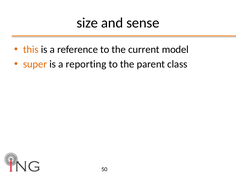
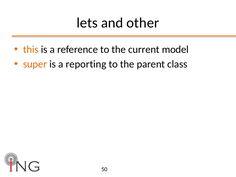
size: size -> lets
sense: sense -> other
